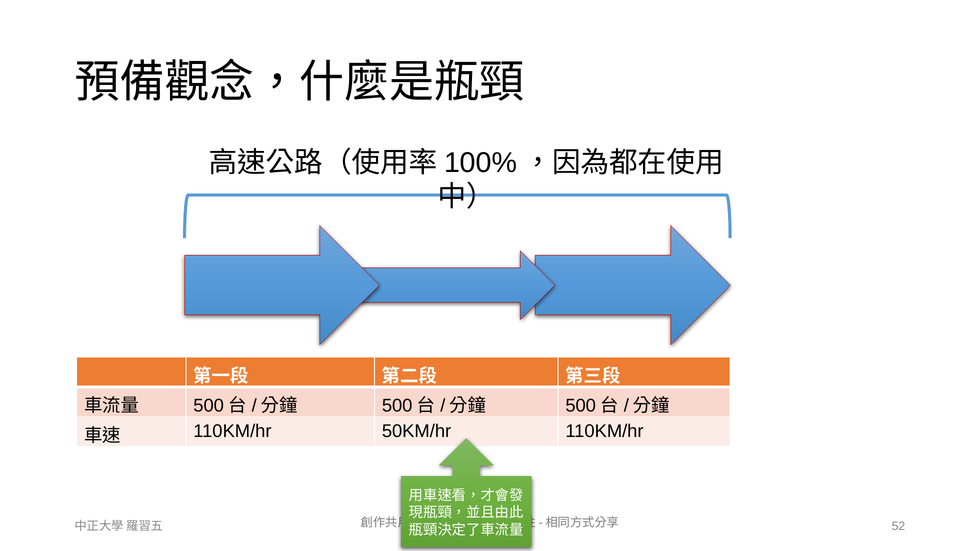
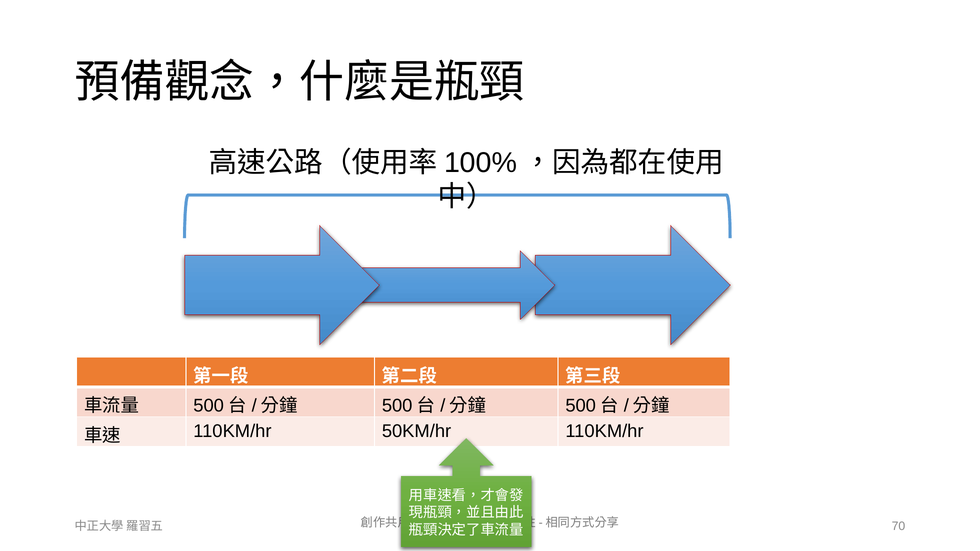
52: 52 -> 70
